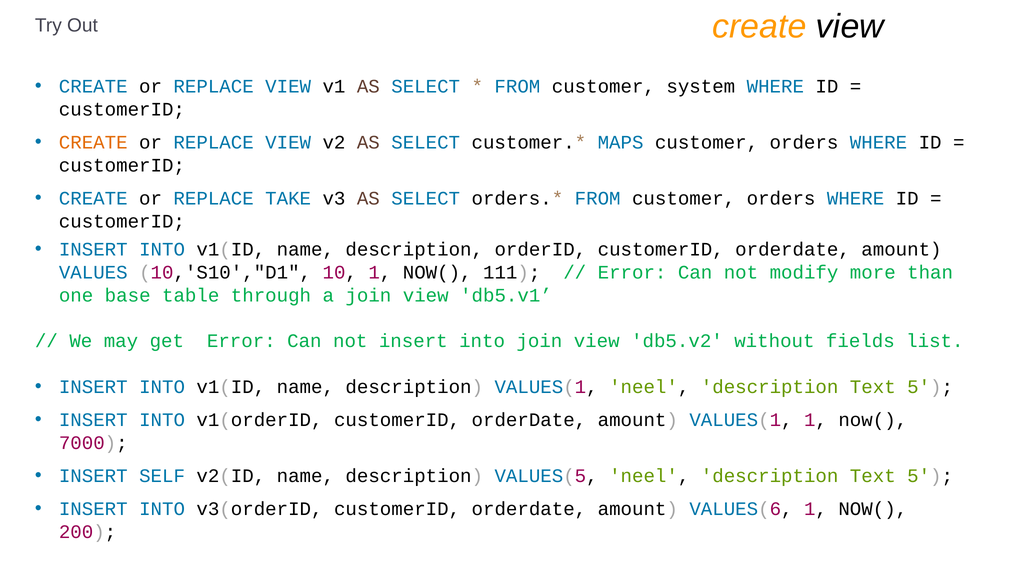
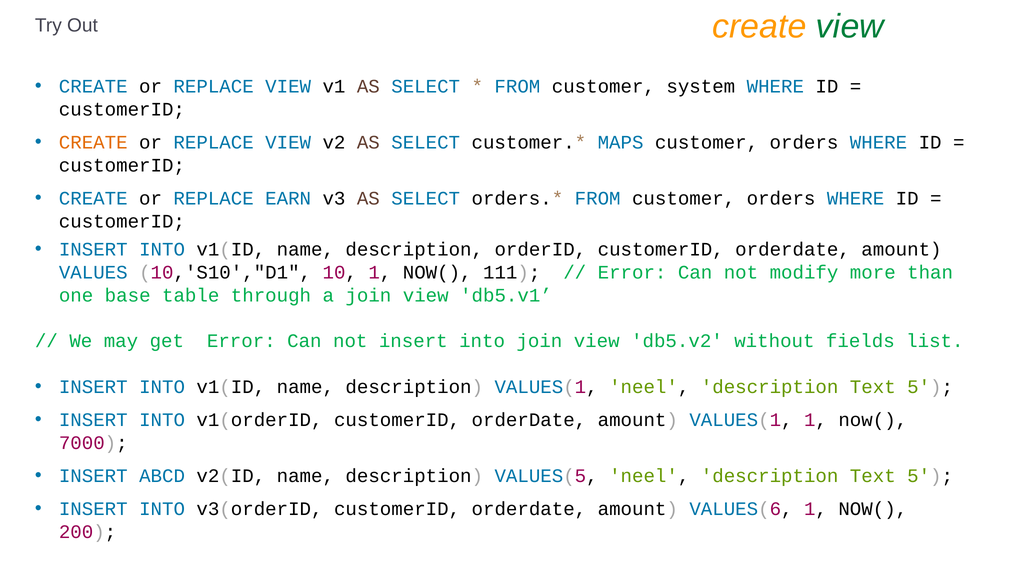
view at (850, 27) colour: black -> green
TAKE: TAKE -> EARN
SELF: SELF -> ABCD
